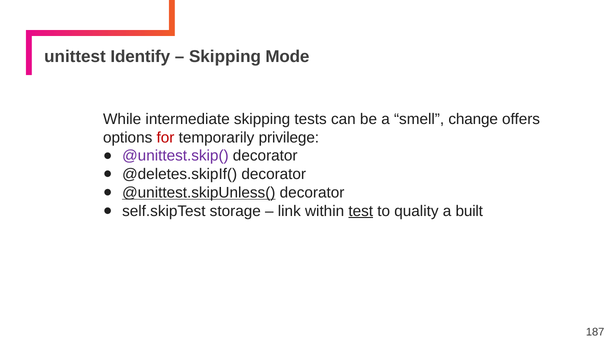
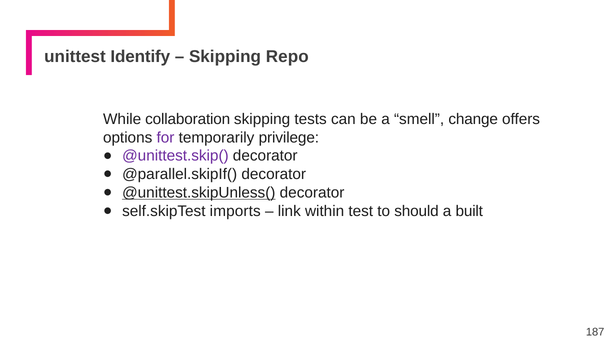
Mode: Mode -> Repo
intermediate: intermediate -> collaboration
for colour: red -> purple
@deletes.skipIf(: @deletes.skipIf( -> @parallel.skipIf(
storage: storage -> imports
test underline: present -> none
quality: quality -> should
